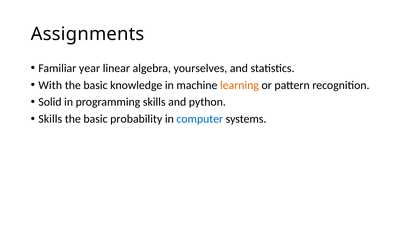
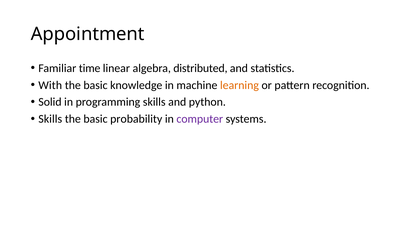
Assignments: Assignments -> Appointment
year: year -> time
yourselves: yourselves -> distributed
computer colour: blue -> purple
